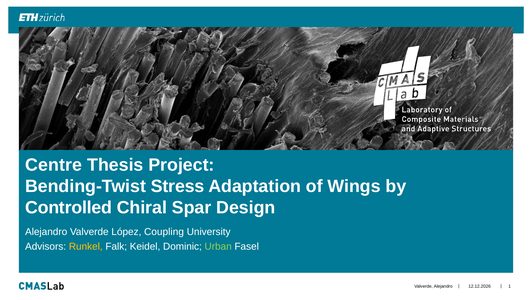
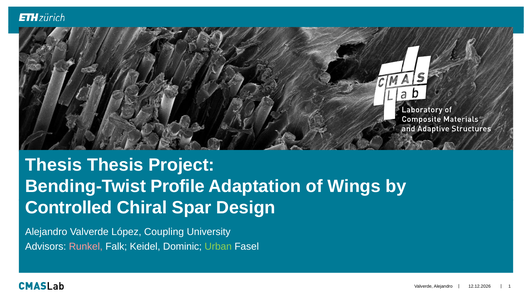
Centre at (54, 165): Centre -> Thesis
Stress: Stress -> Profile
Runkel colour: yellow -> pink
